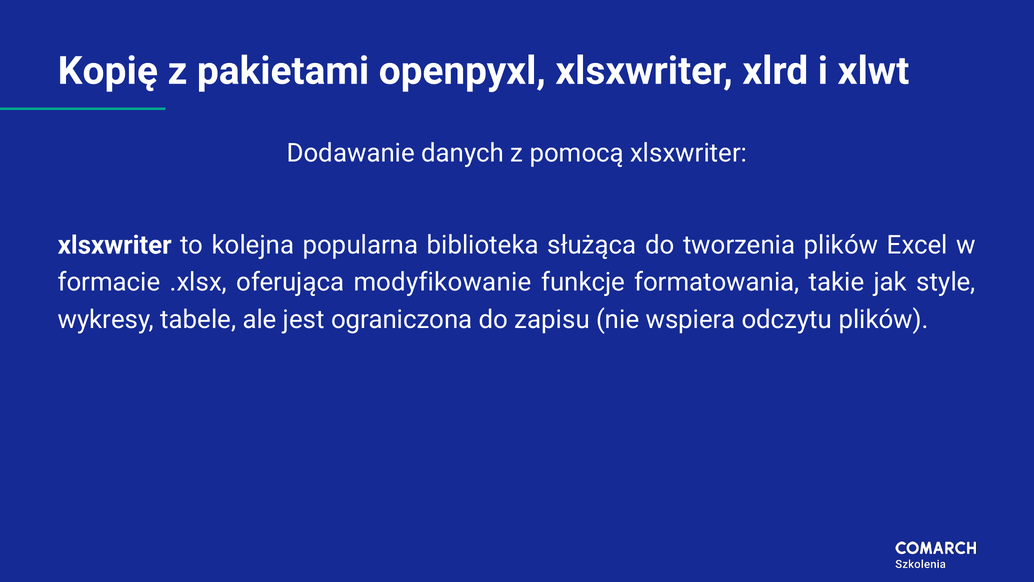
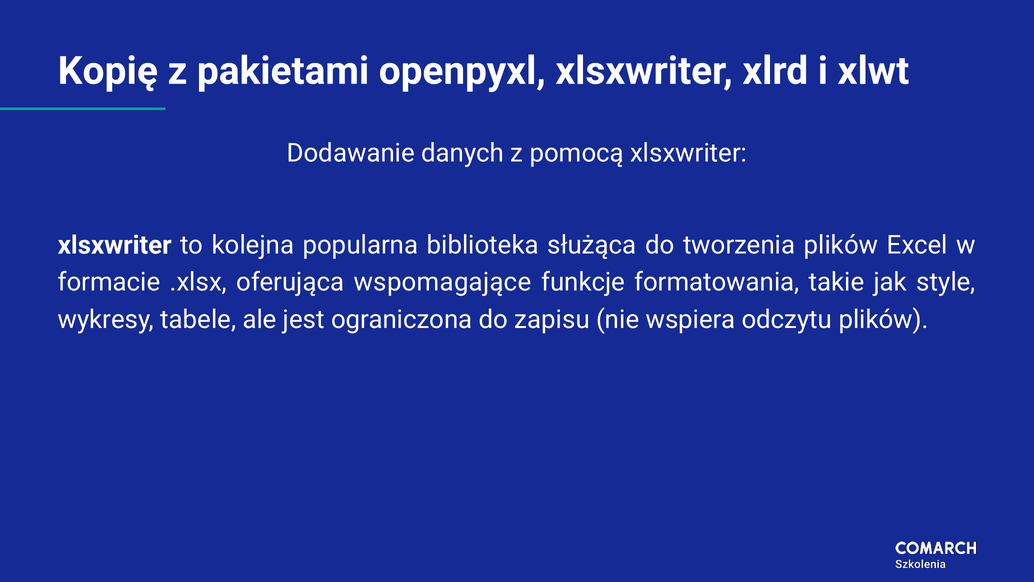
modyfikowanie: modyfikowanie -> wspomagające
